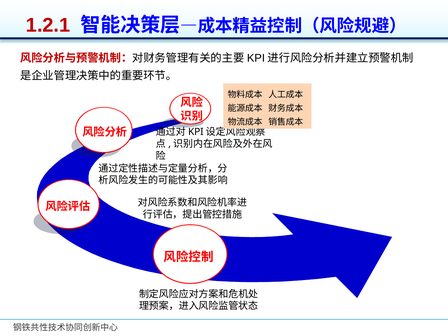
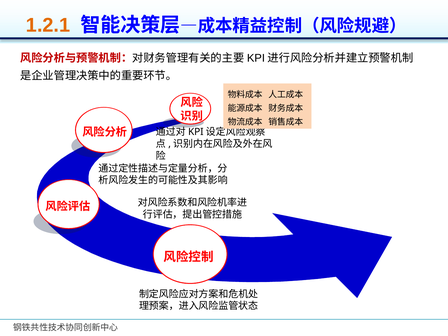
1.2.1 colour: red -> orange
